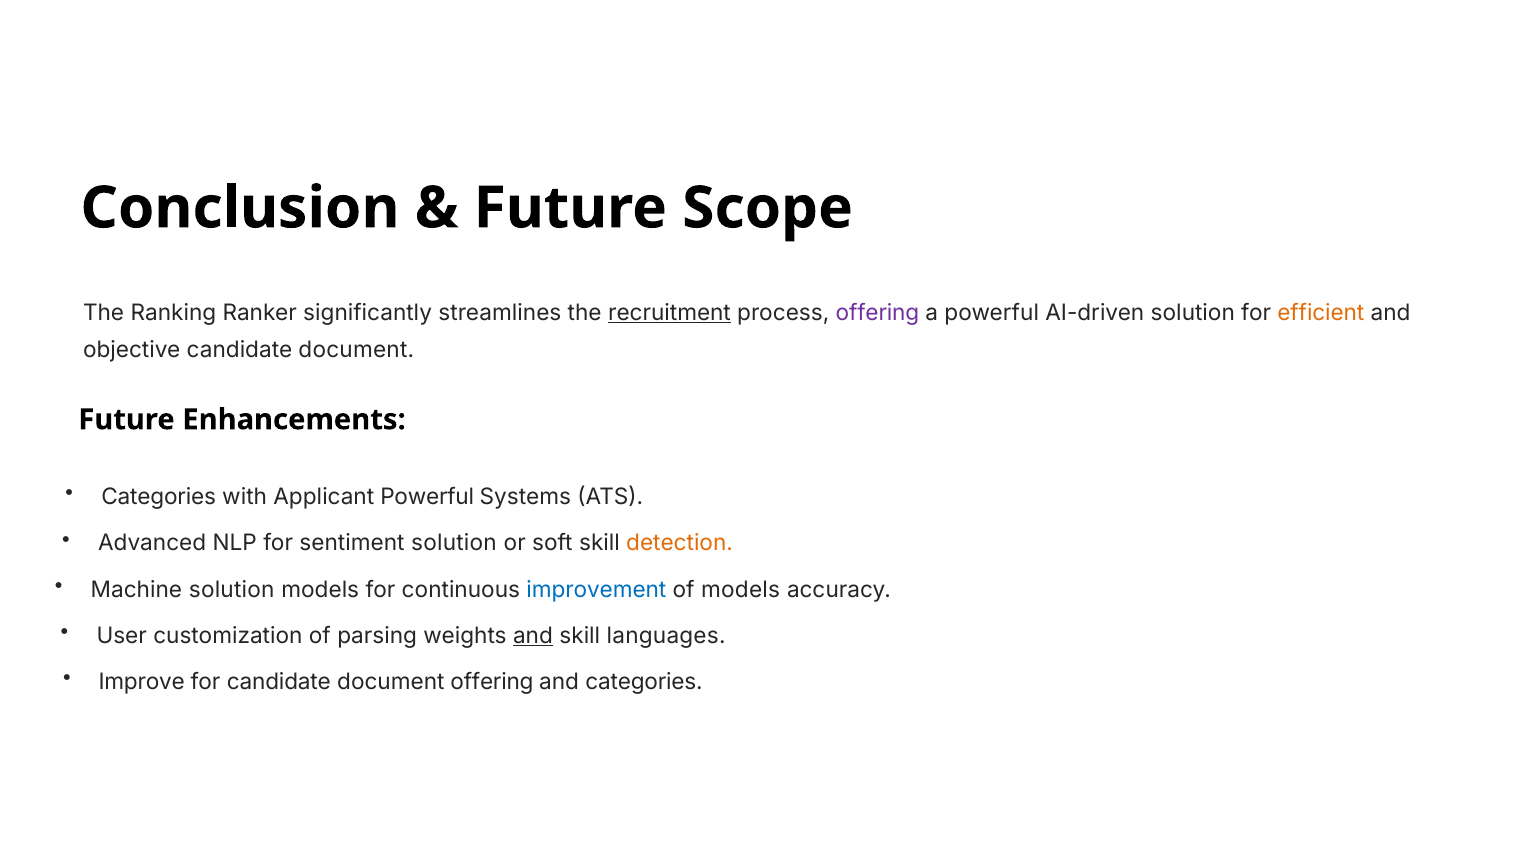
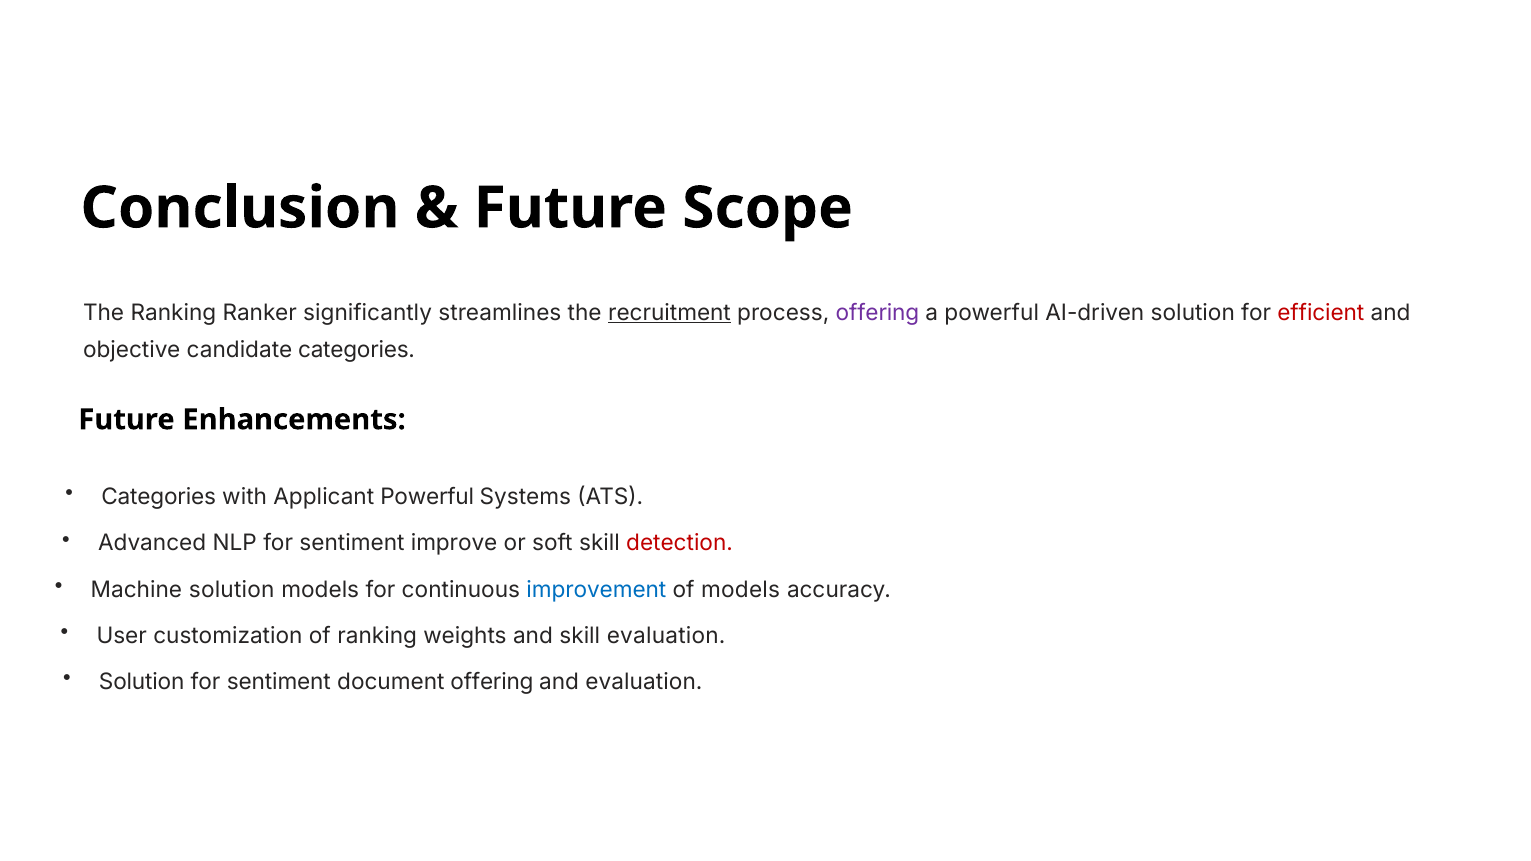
efficient colour: orange -> red
objective candidate document: document -> categories
sentiment solution: solution -> improve
detection colour: orange -> red
of parsing: parsing -> ranking
and at (533, 636) underline: present -> none
skill languages: languages -> evaluation
Improve at (142, 682): Improve -> Solution
candidate at (279, 682): candidate -> sentiment
and categories: categories -> evaluation
